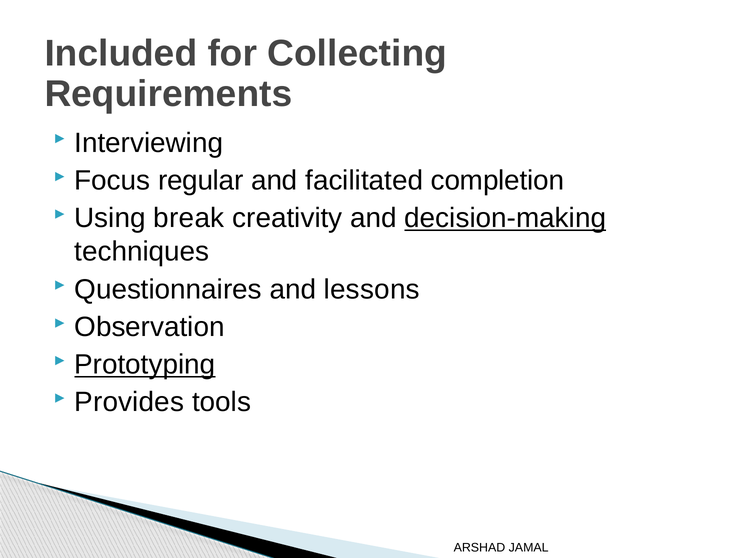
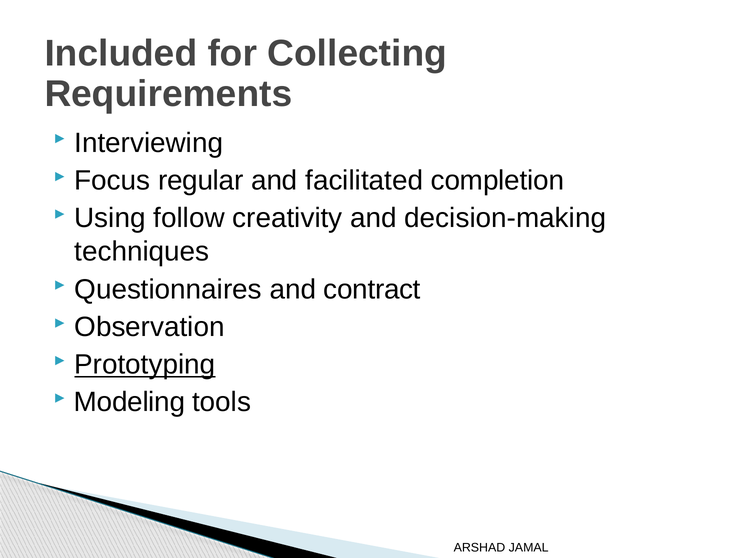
break: break -> follow
decision-making underline: present -> none
lessons: lessons -> contract
Provides: Provides -> Modeling
